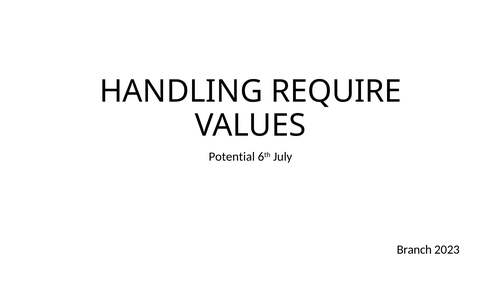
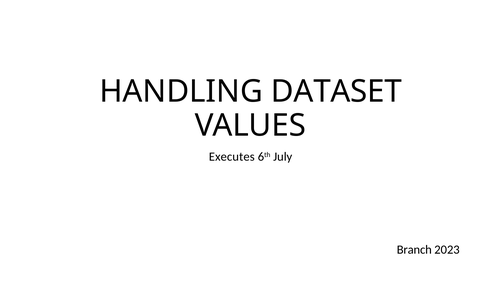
REQUIRE: REQUIRE -> DATASET
Potential: Potential -> Executes
